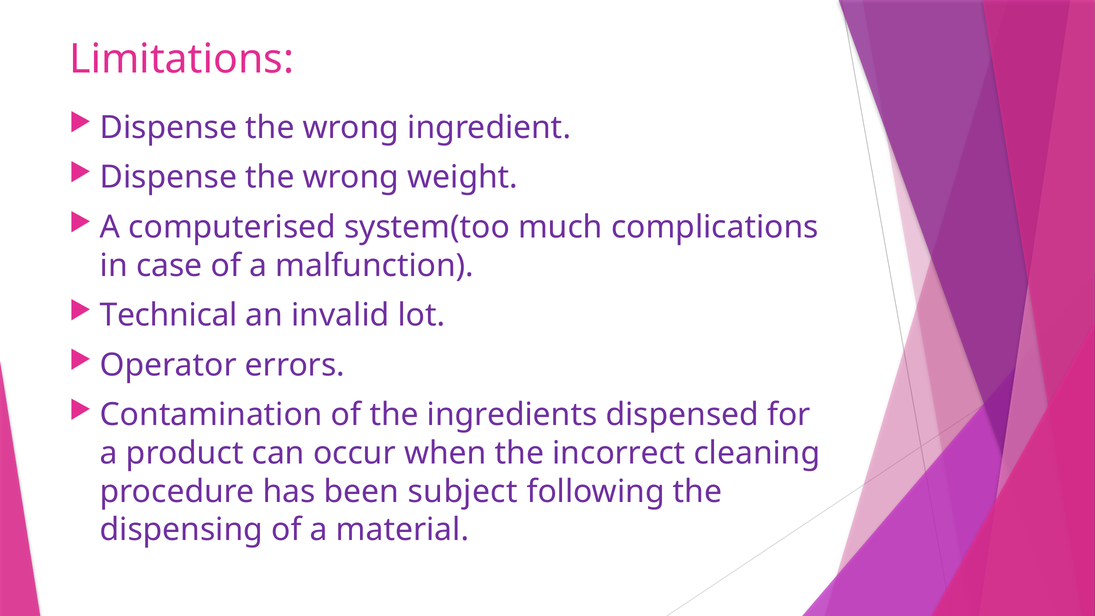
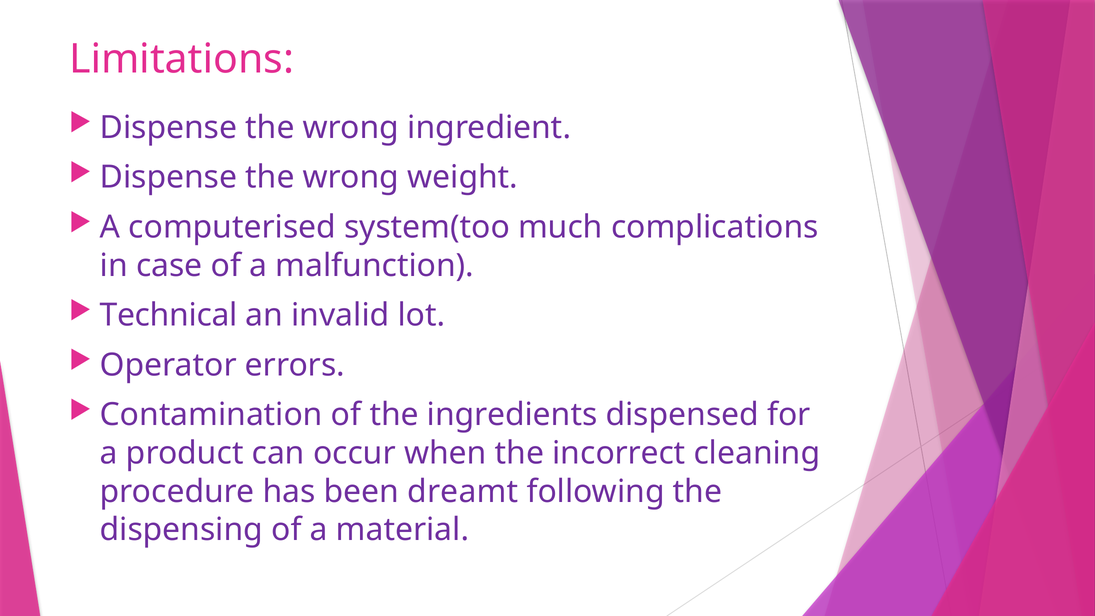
subject: subject -> dreamt
